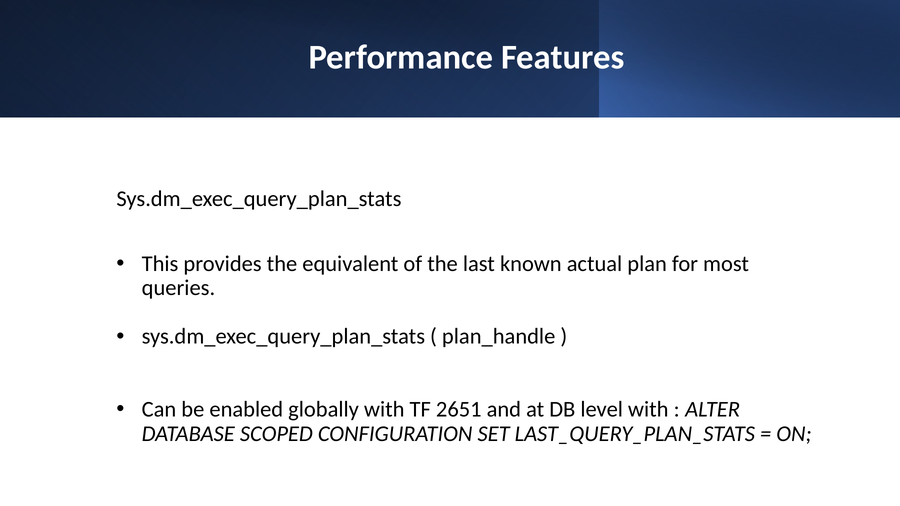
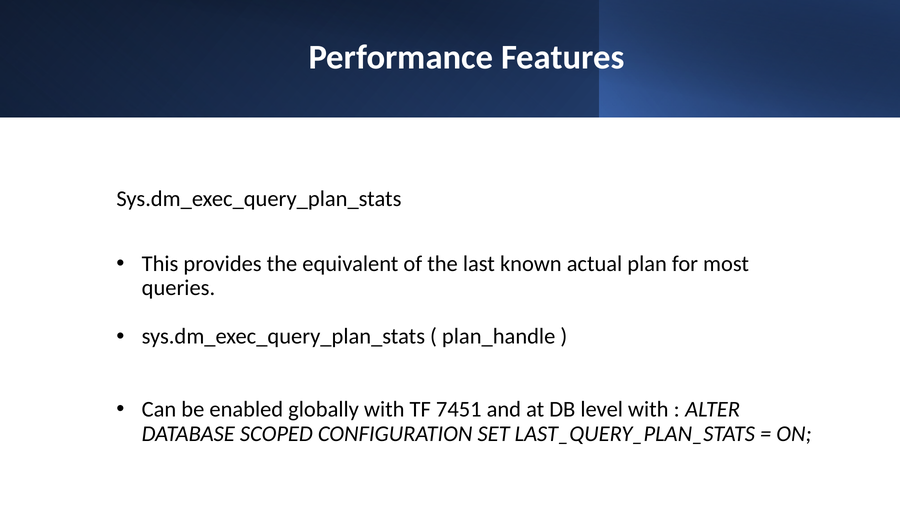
2651: 2651 -> 7451
